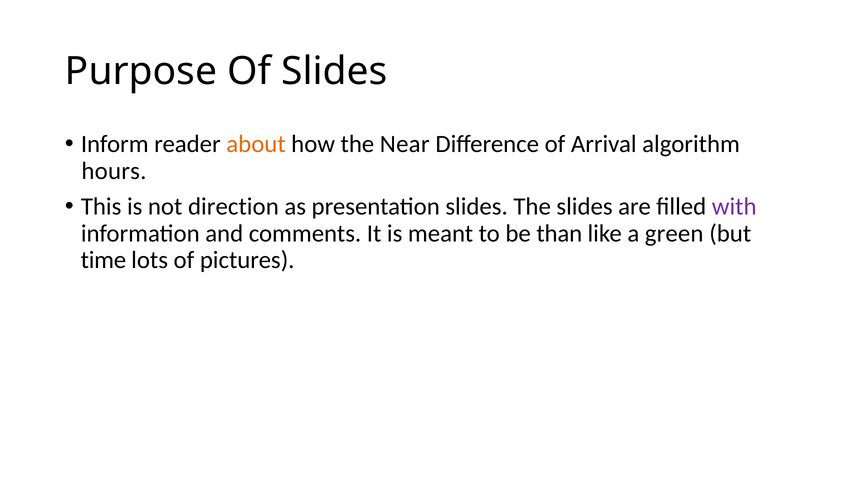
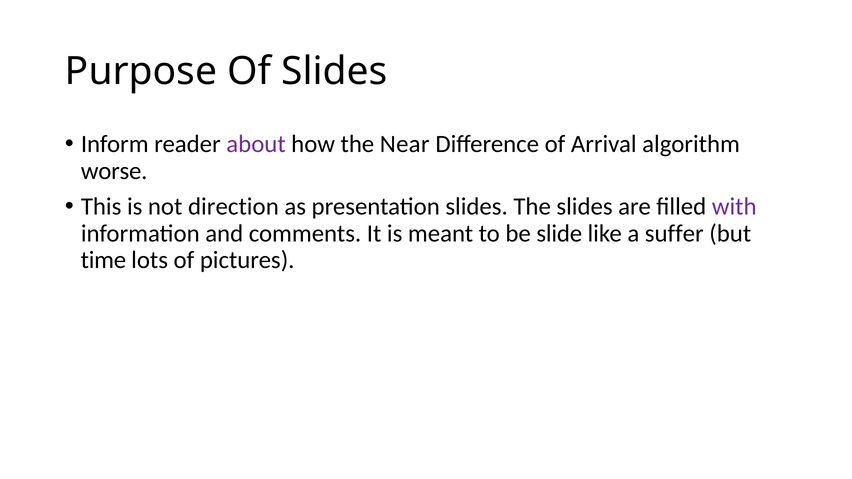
about colour: orange -> purple
hours: hours -> worse
than: than -> slide
green: green -> suffer
